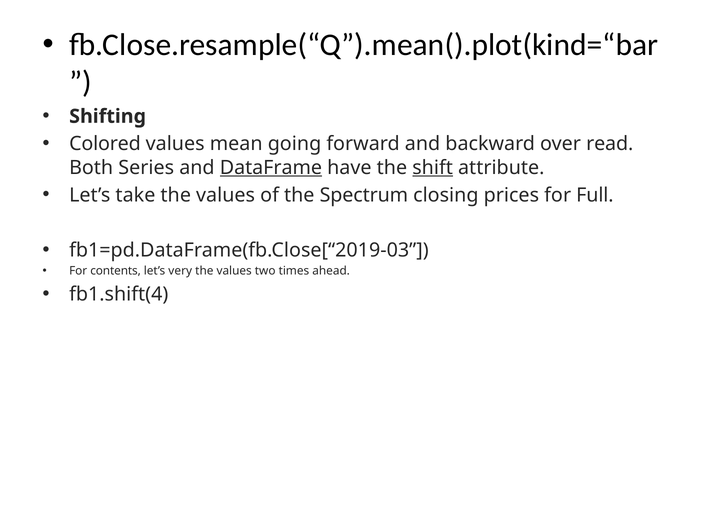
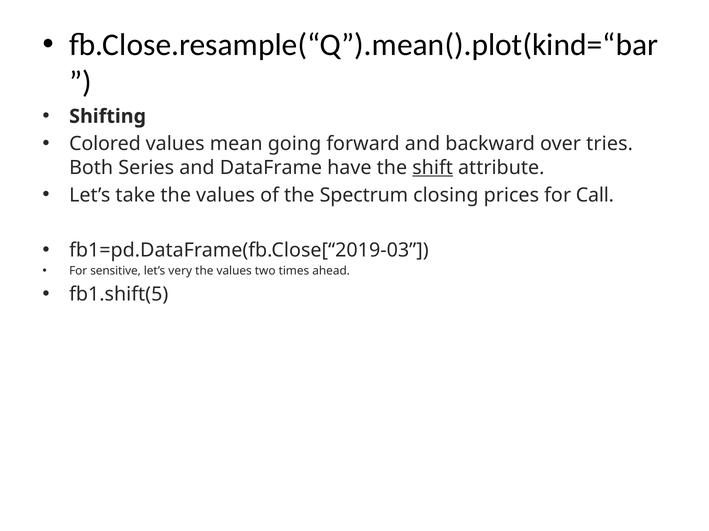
read: read -> tries
DataFrame underline: present -> none
Full: Full -> Call
contents: contents -> sensitive
fb1.shift(4: fb1.shift(4 -> fb1.shift(5
